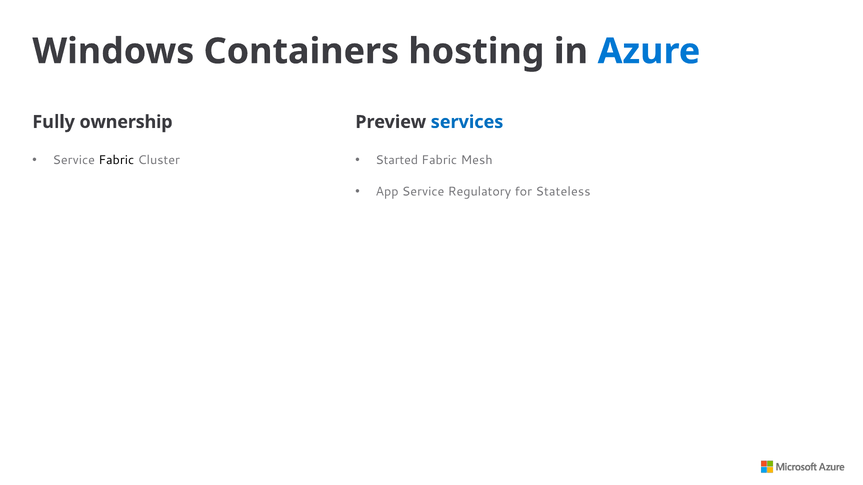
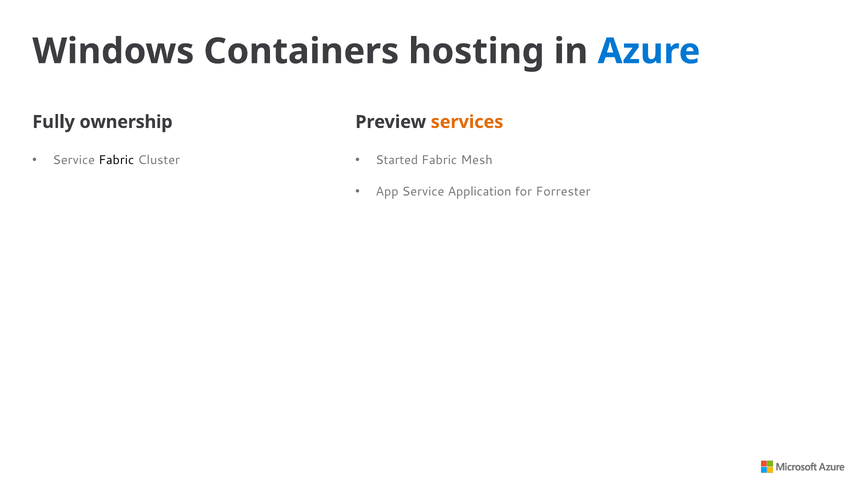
services colour: blue -> orange
Regulatory: Regulatory -> Application
Stateless: Stateless -> Forrester
